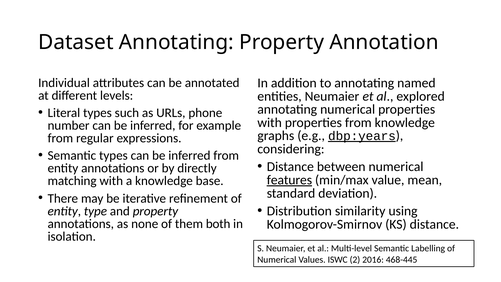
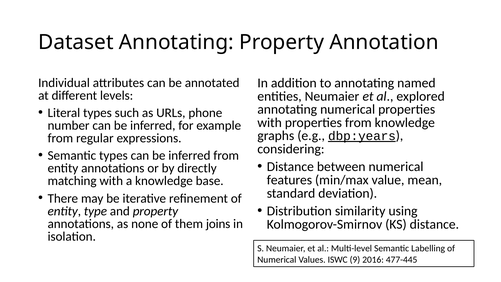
features underline: present -> none
both: both -> joins
2: 2 -> 9
468-445: 468-445 -> 477-445
